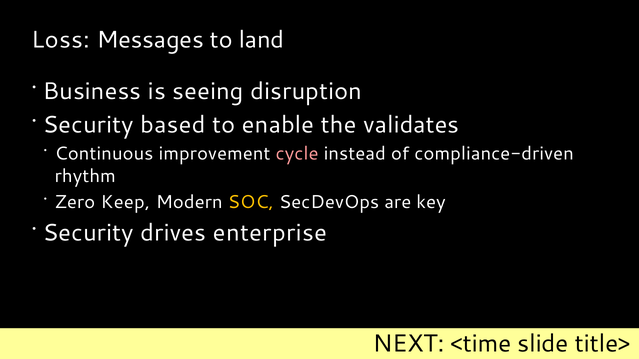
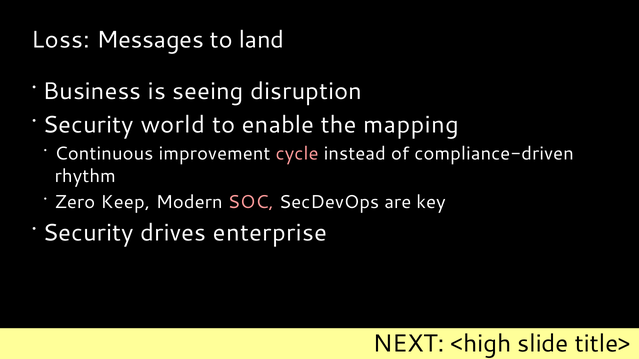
based: based -> world
validates: validates -> mapping
SOC colour: yellow -> pink
<time: <time -> <high
